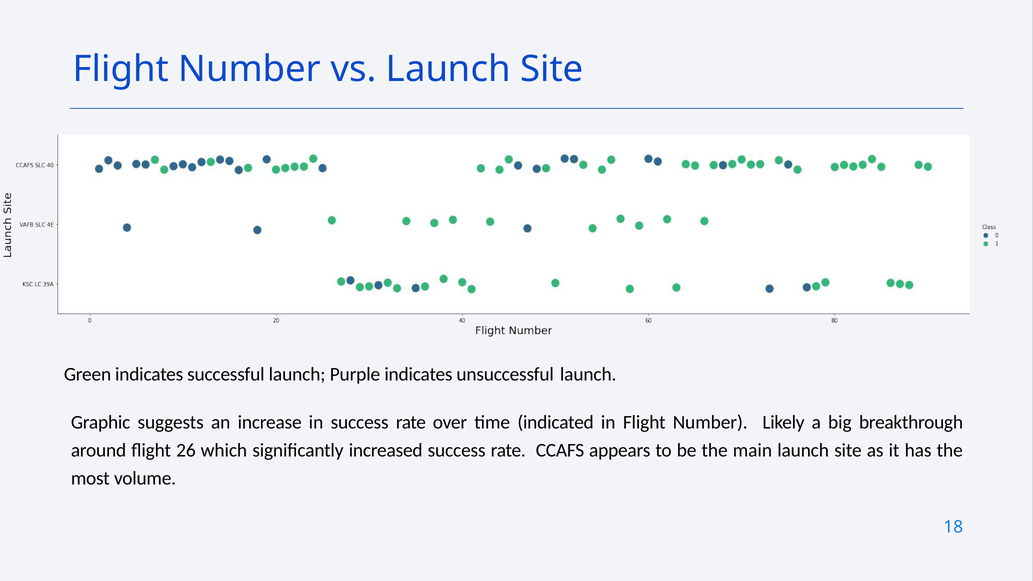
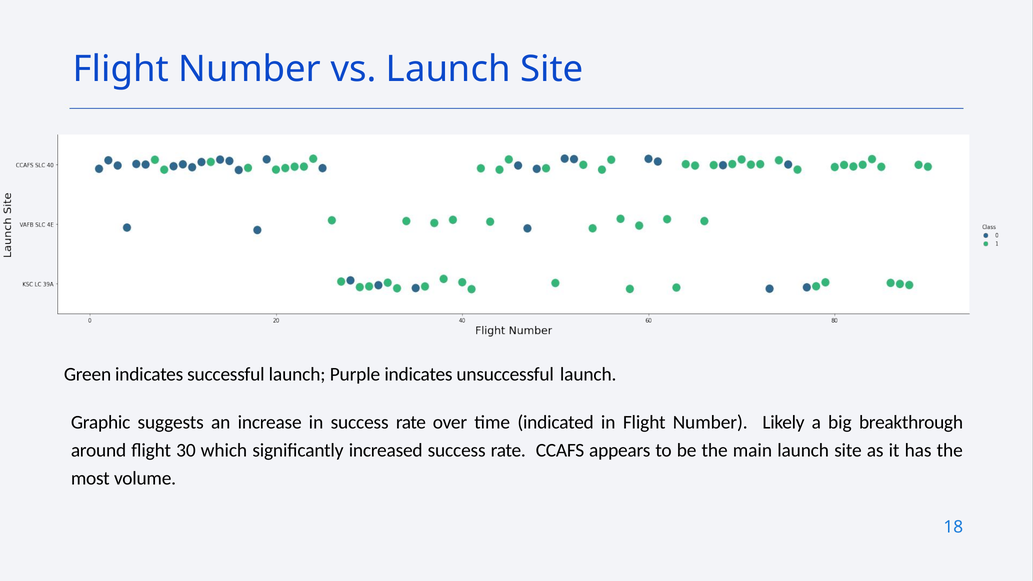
26: 26 -> 30
